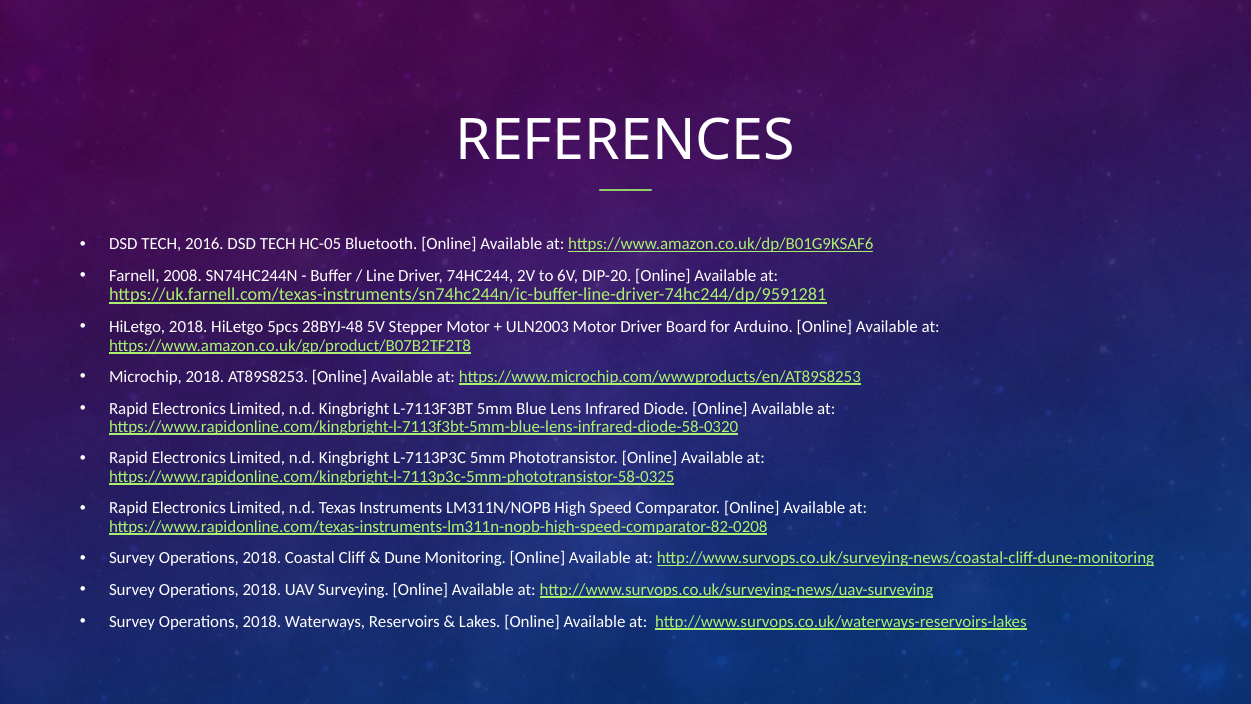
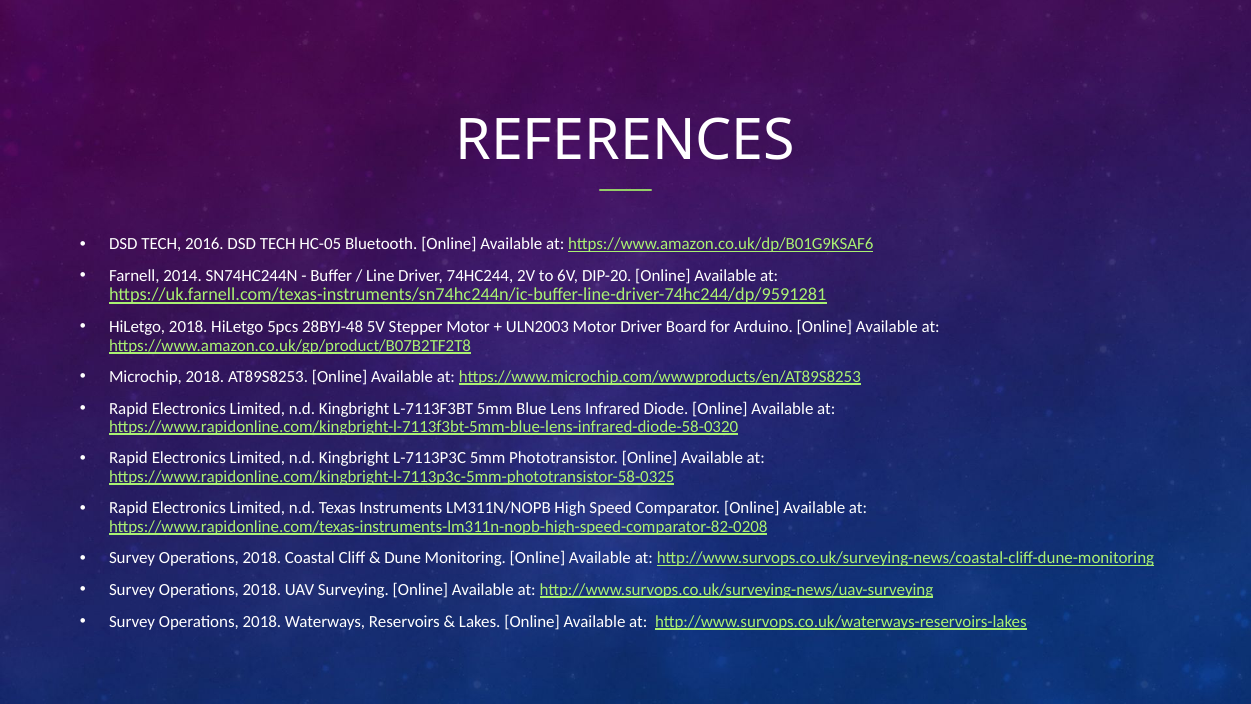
2008: 2008 -> 2014
